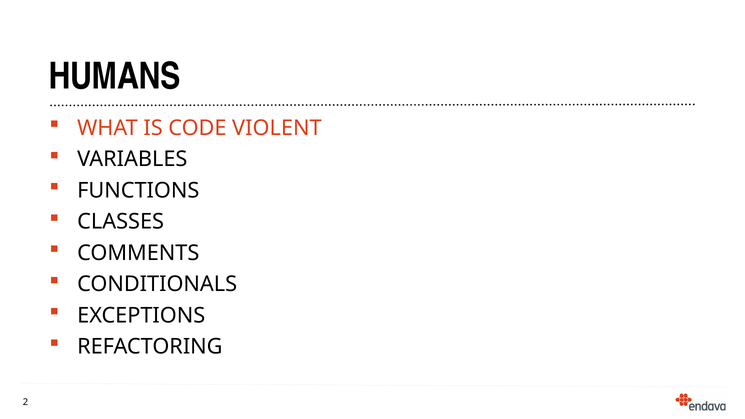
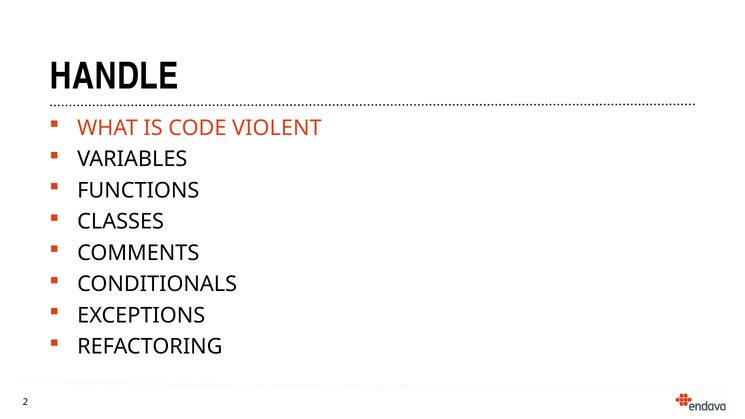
HUMANS: HUMANS -> HANDLE
